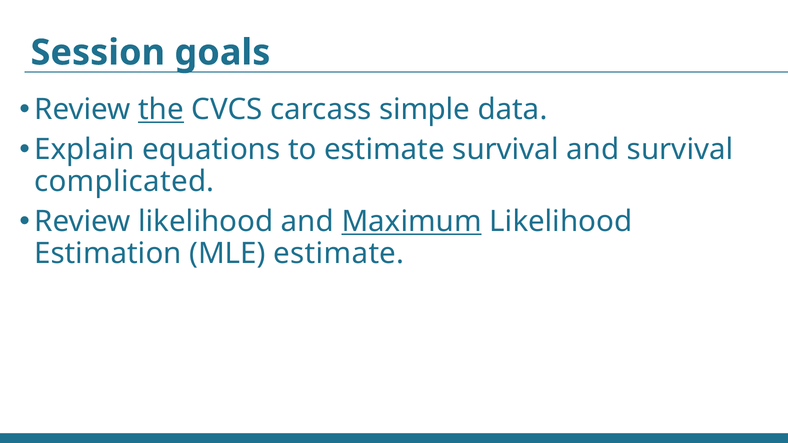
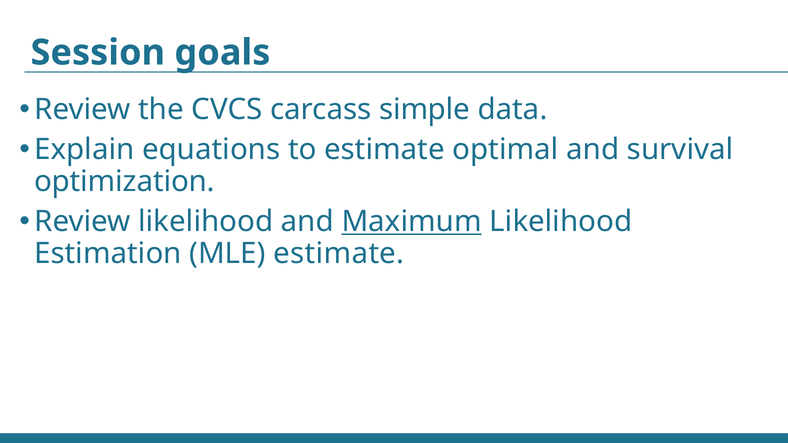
the underline: present -> none
estimate survival: survival -> optimal
complicated: complicated -> optimization
